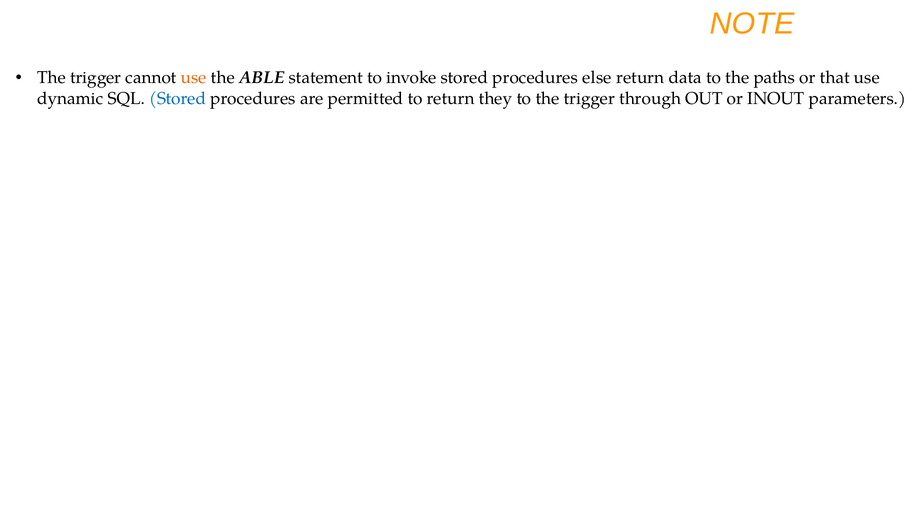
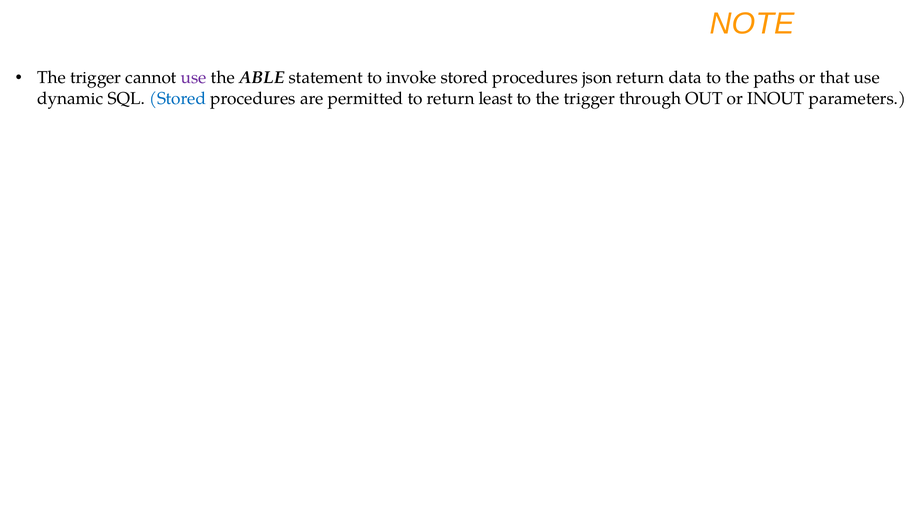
use at (194, 78) colour: orange -> purple
else: else -> json
they: they -> least
